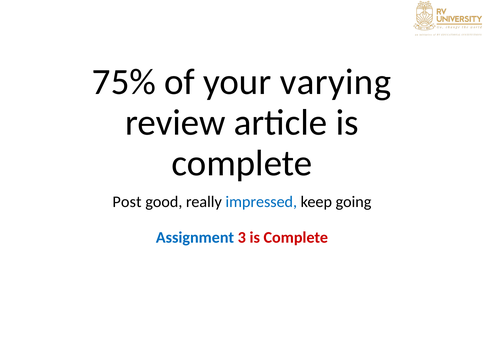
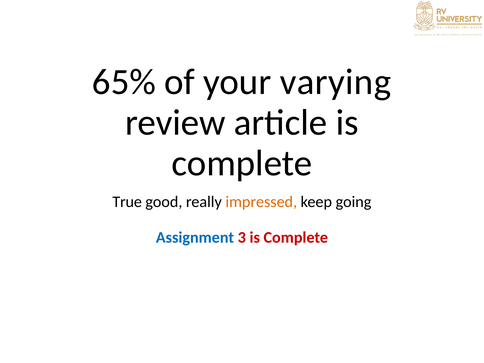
75%: 75% -> 65%
Post: Post -> True
impressed colour: blue -> orange
